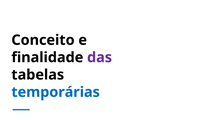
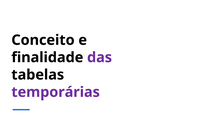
temporárias colour: blue -> purple
